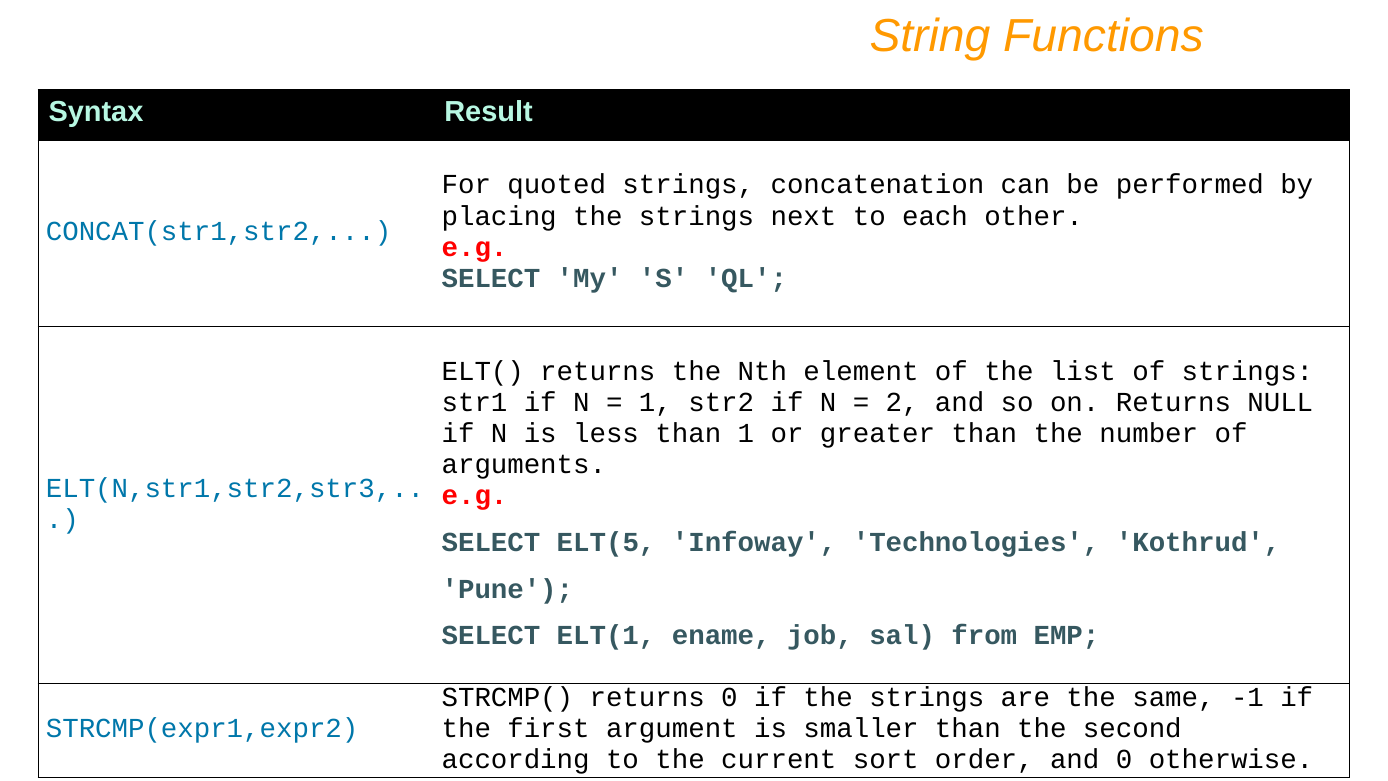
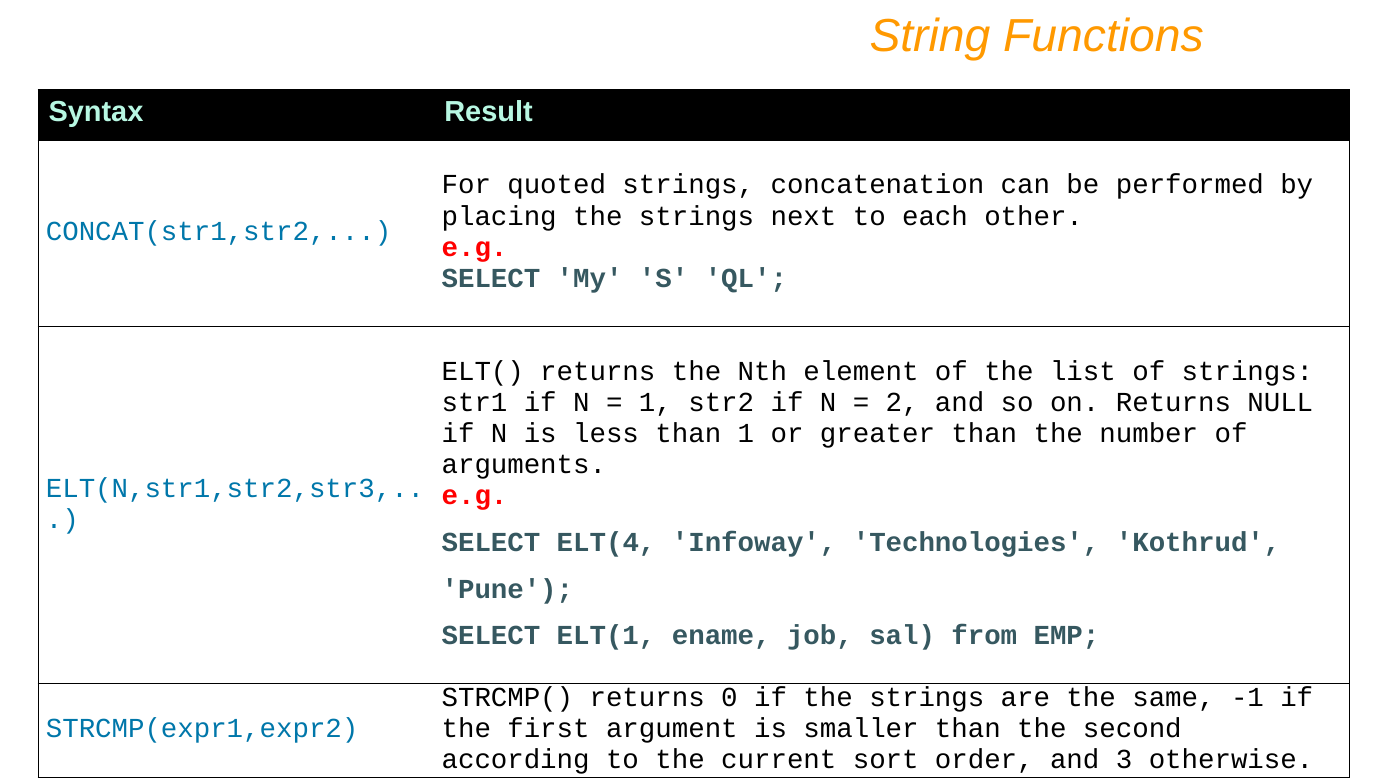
ELT(5: ELT(5 -> ELT(4
and 0: 0 -> 3
